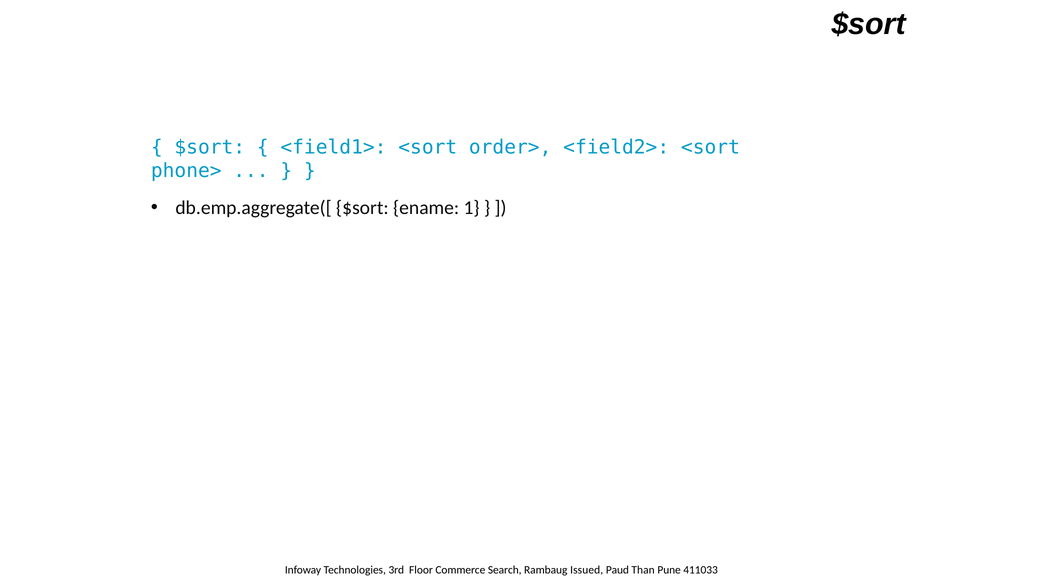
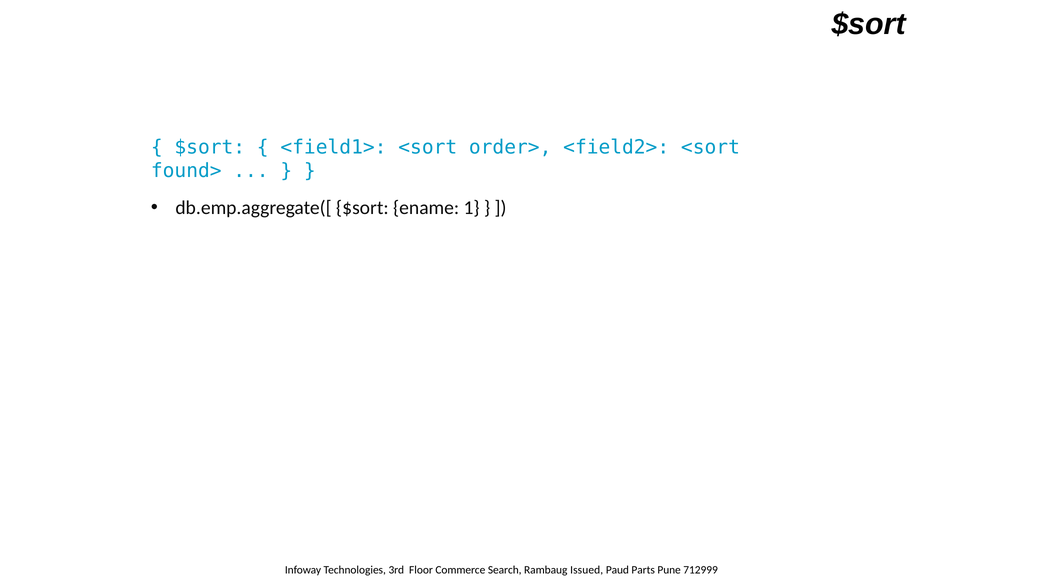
phone>: phone> -> found>
Than: Than -> Parts
411033: 411033 -> 712999
